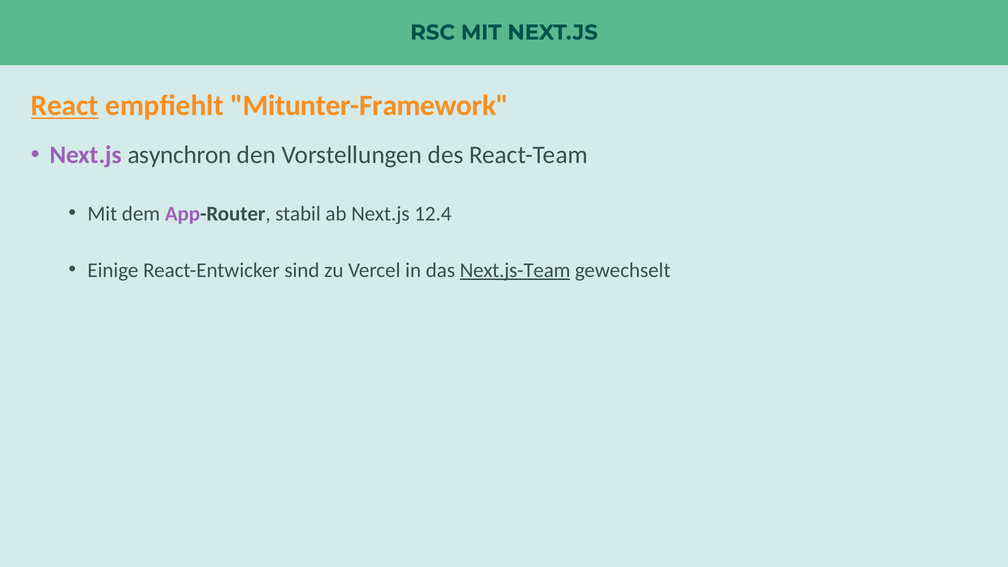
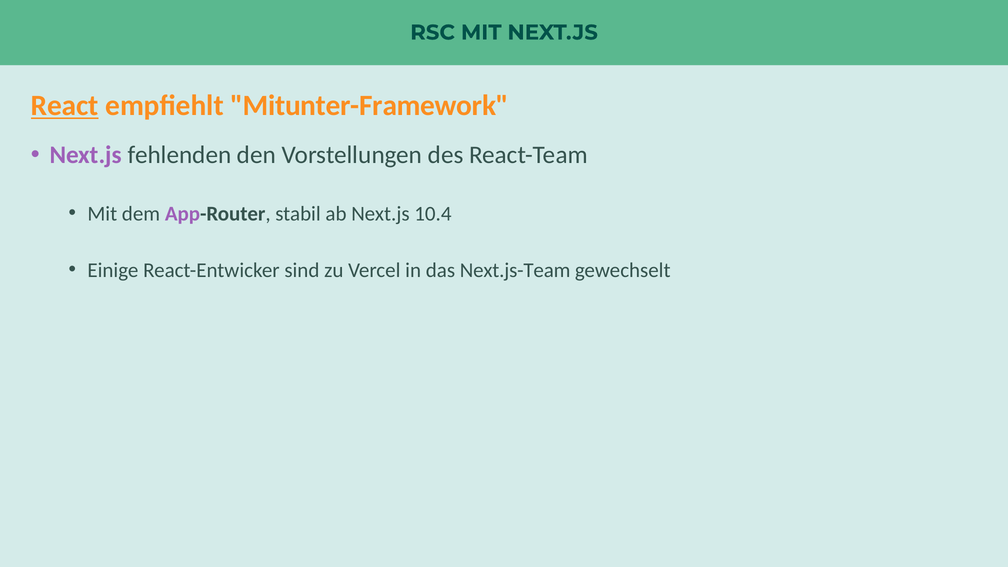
asynchron: asynchron -> fehlenden
12.4: 12.4 -> 10.4
Next.js-Team underline: present -> none
